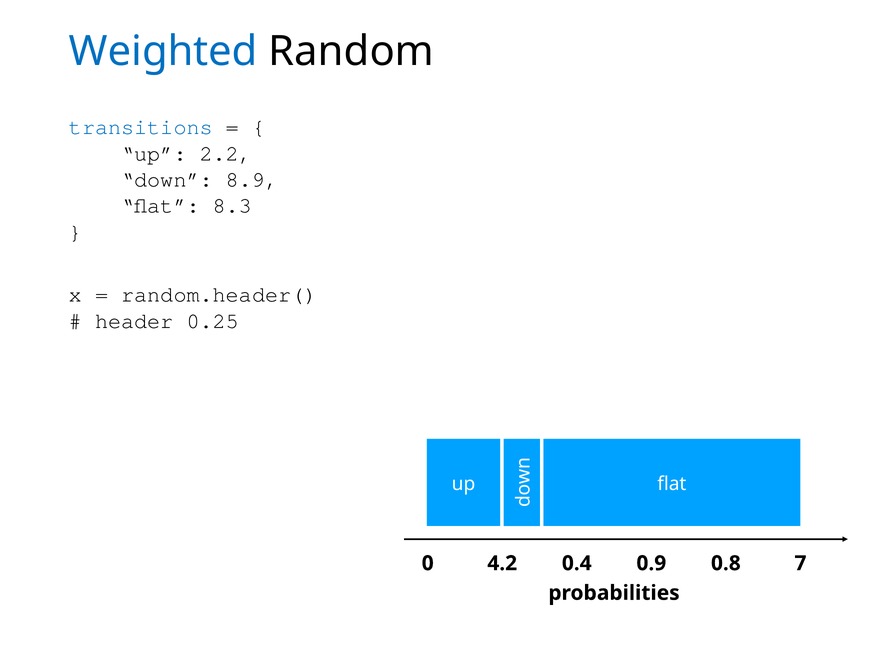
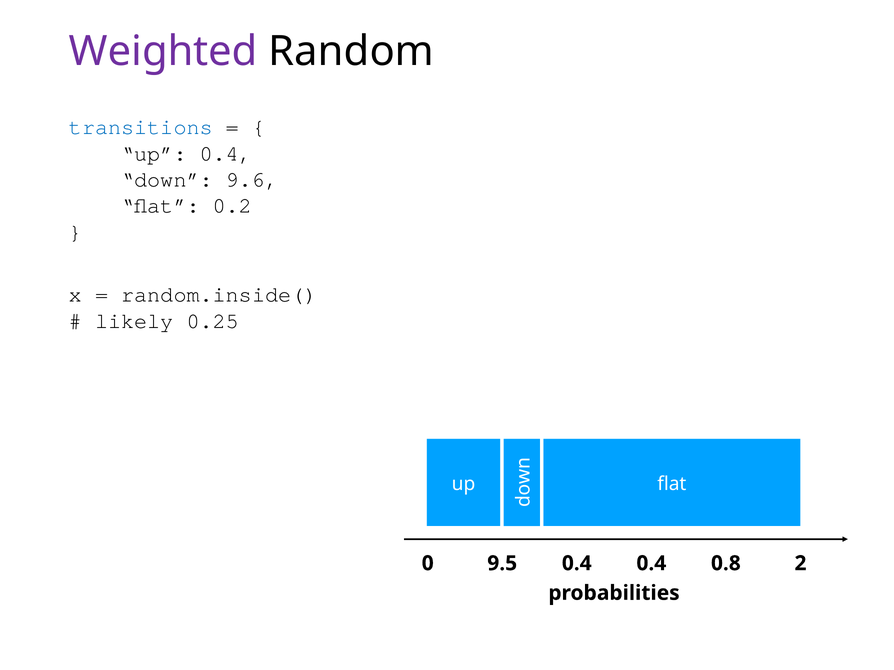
Weighted colour: blue -> purple
up 2.2: 2.2 -> 0.4
8.9: 8.9 -> 9.6
8.3: 8.3 -> 0.2
random.header(: random.header( -> random.inside(
header: header -> likely
4.2: 4.2 -> 9.5
0.4 0.9: 0.9 -> 0.4
7: 7 -> 2
